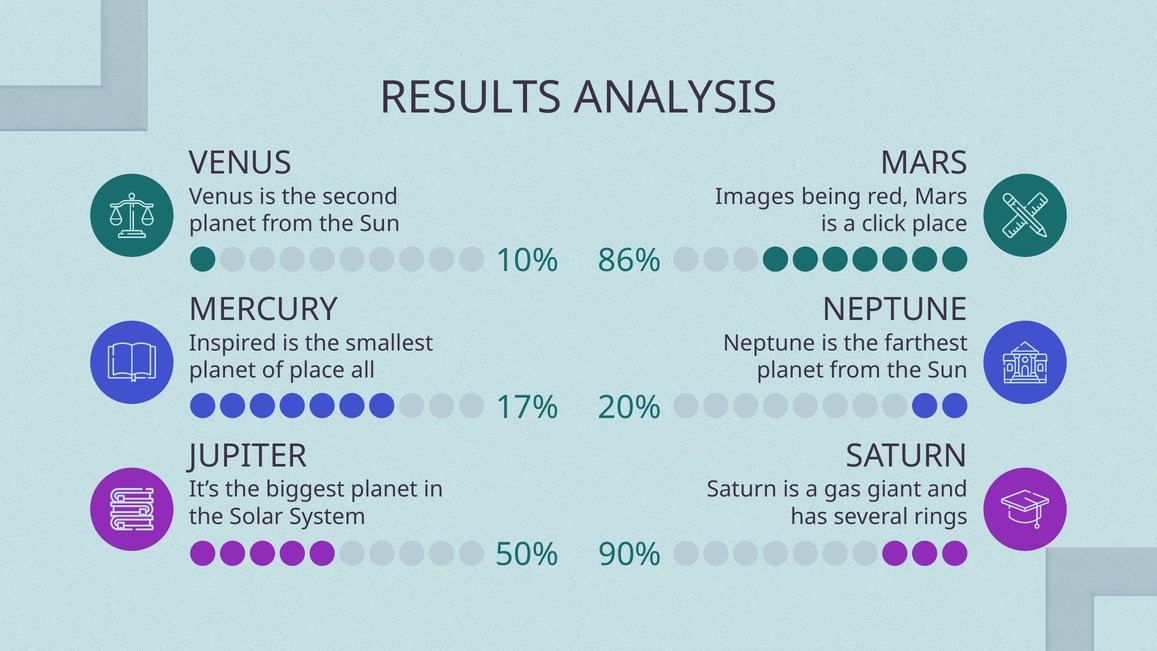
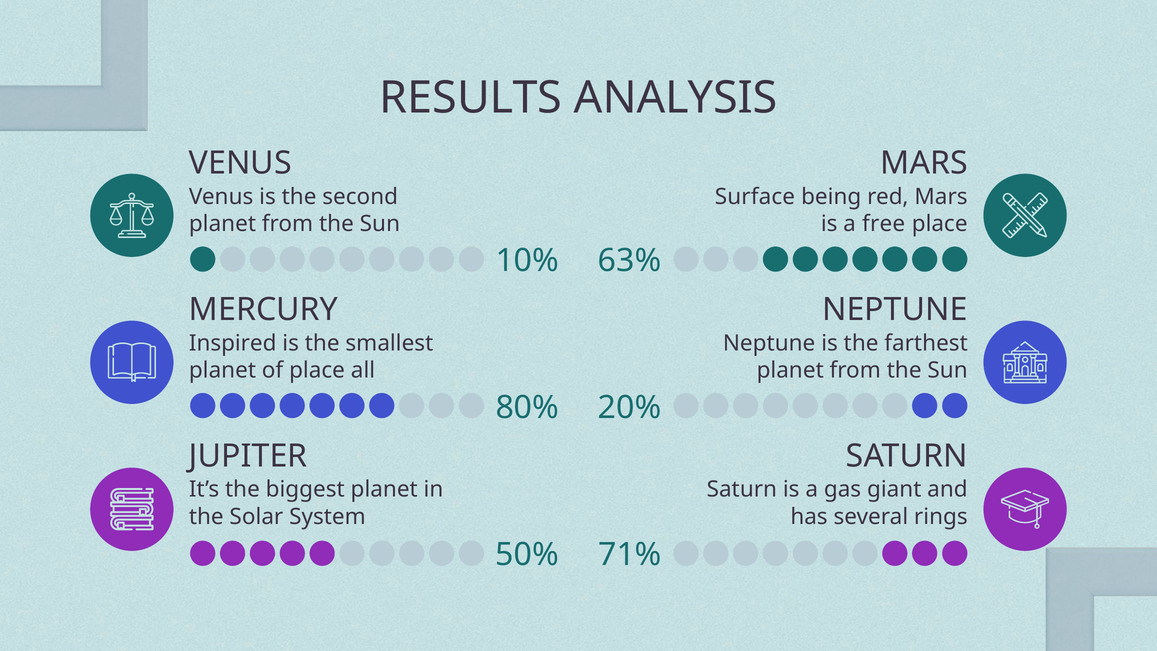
Images: Images -> Surface
click: click -> free
86%: 86% -> 63%
17%: 17% -> 80%
90%: 90% -> 71%
